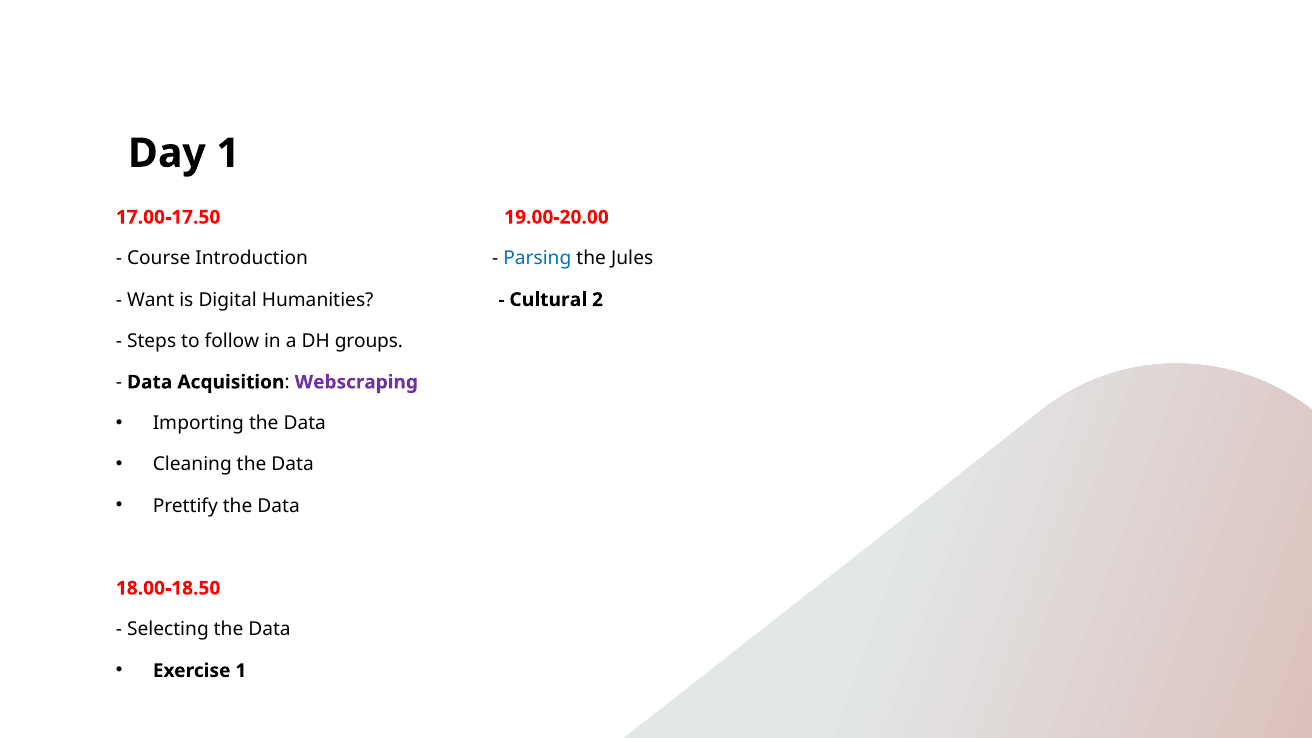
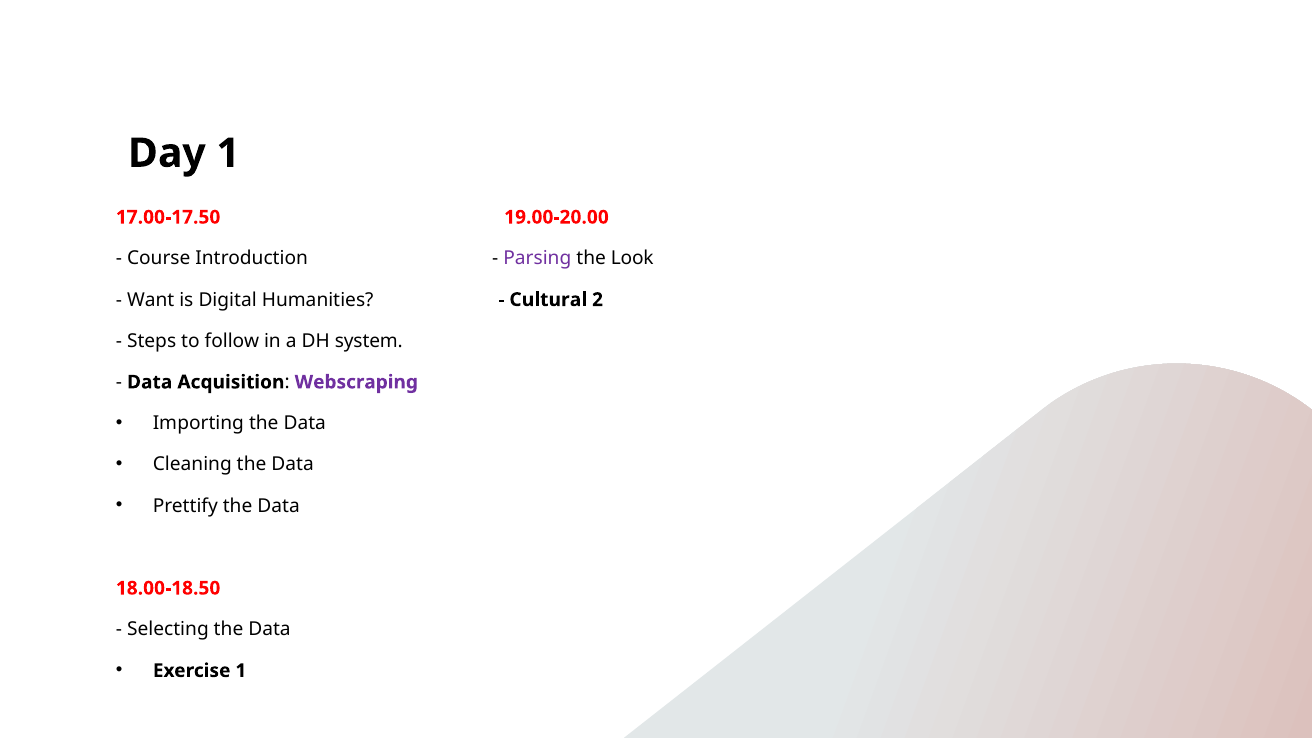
Parsing colour: blue -> purple
Jules: Jules -> Look
groups: groups -> system
